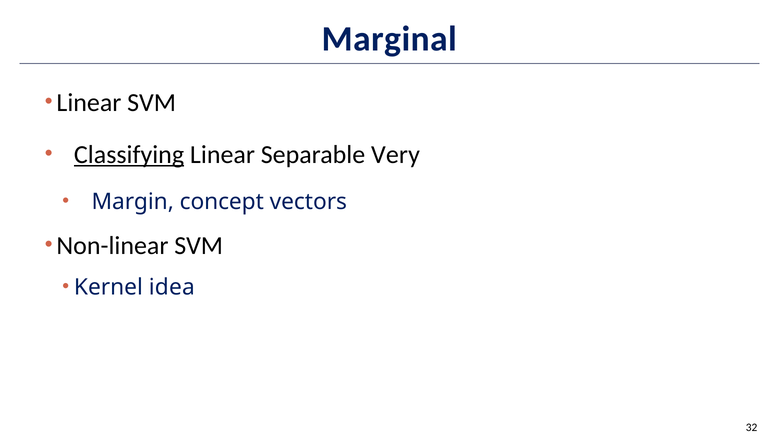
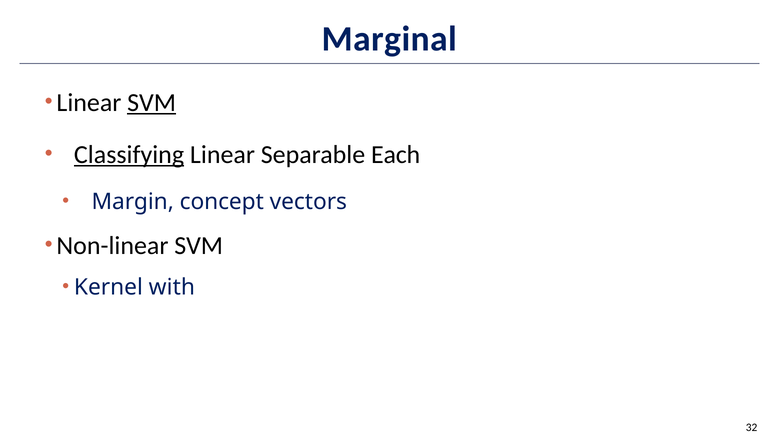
SVM at (152, 103) underline: none -> present
Very: Very -> Each
idea: idea -> with
